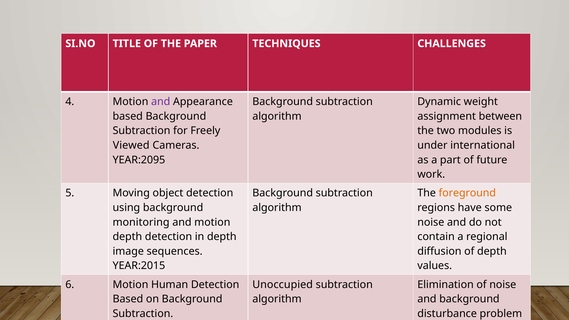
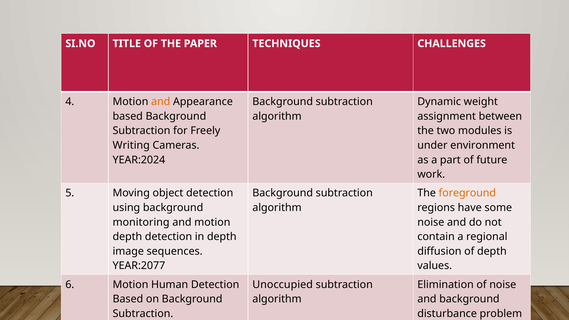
and at (161, 102) colour: purple -> orange
Viewed: Viewed -> Writing
international: international -> environment
YEAR:2095: YEAR:2095 -> YEAR:2024
YEAR:2015: YEAR:2015 -> YEAR:2077
